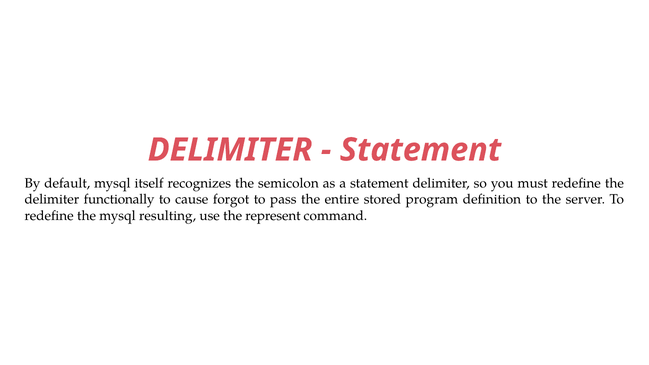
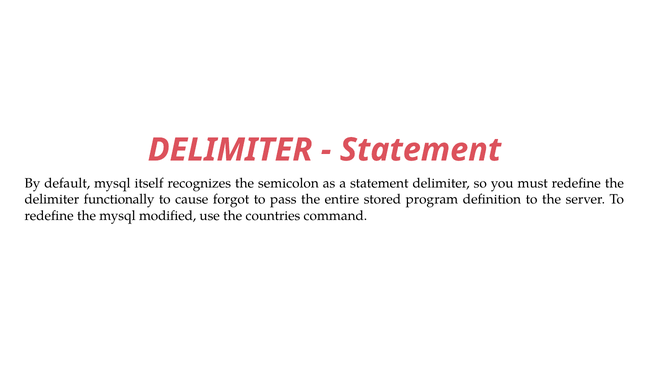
resulting: resulting -> modified
represent: represent -> countries
